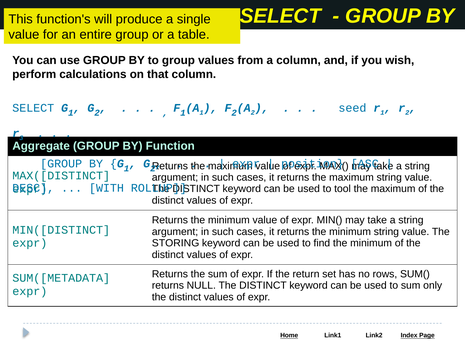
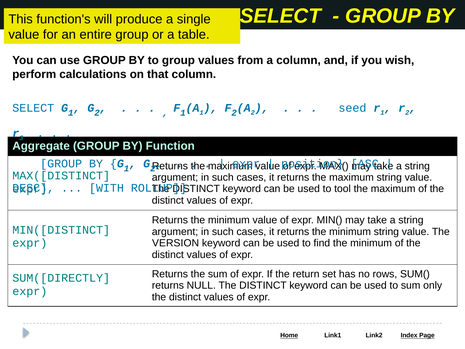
STORING: STORING -> VERSION
SUM([METADATA: SUM([METADATA -> SUM([DIRECTLY
